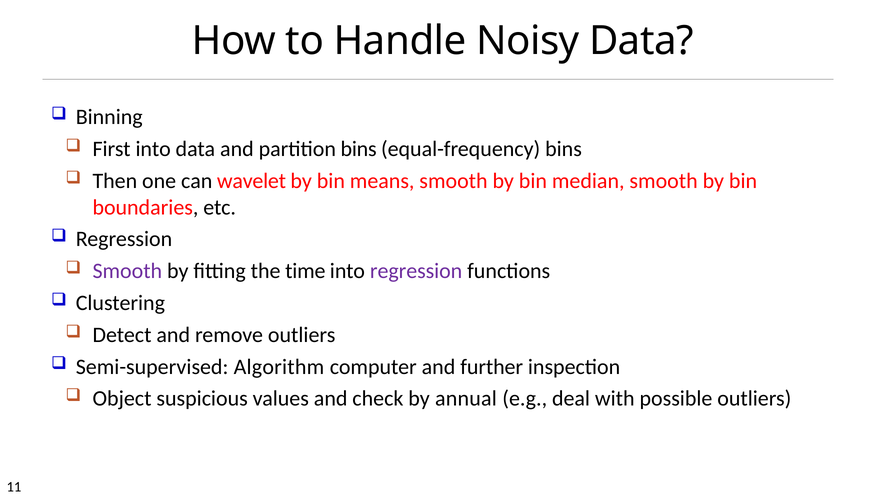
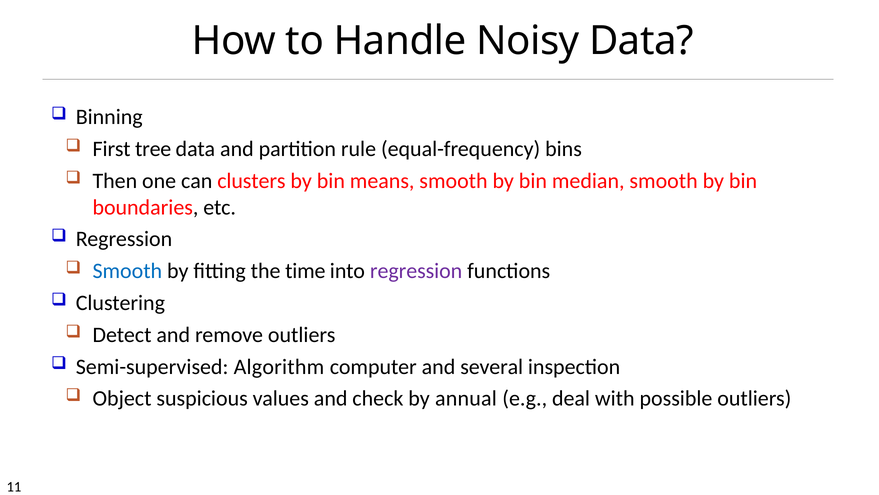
First into: into -> tree
partition bins: bins -> rule
wavelet: wavelet -> clusters
Smooth at (127, 271) colour: purple -> blue
further: further -> several
